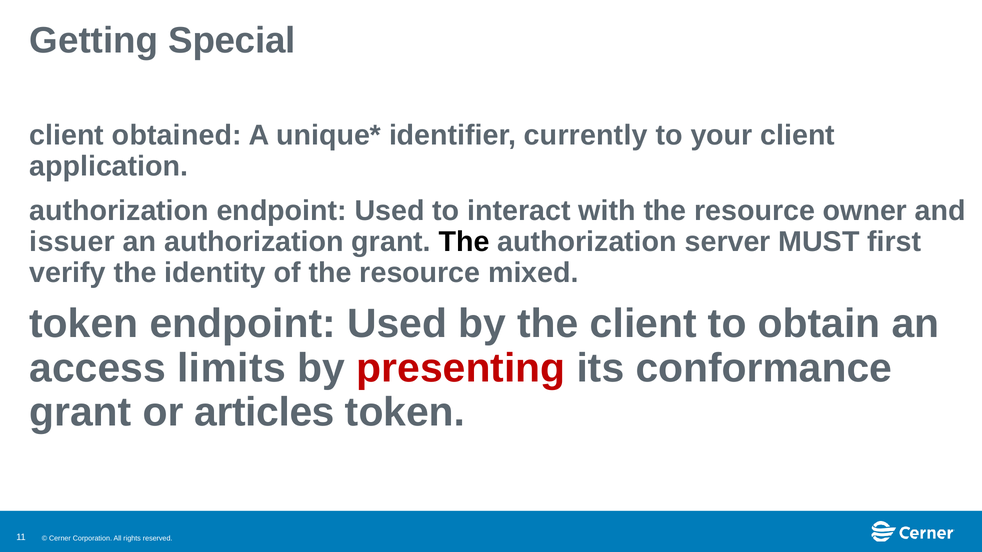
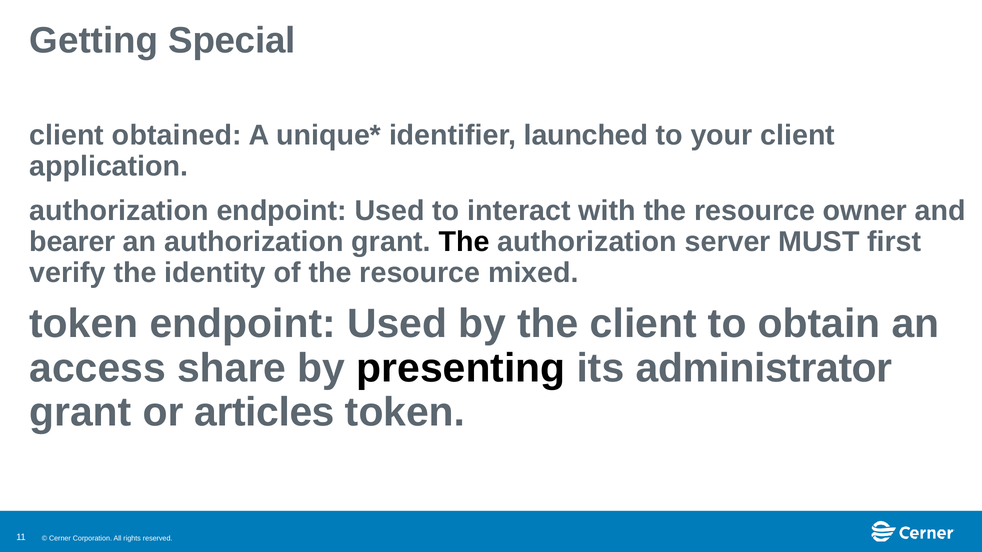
currently: currently -> launched
issuer: issuer -> bearer
limits: limits -> share
presenting colour: red -> black
conformance: conformance -> administrator
